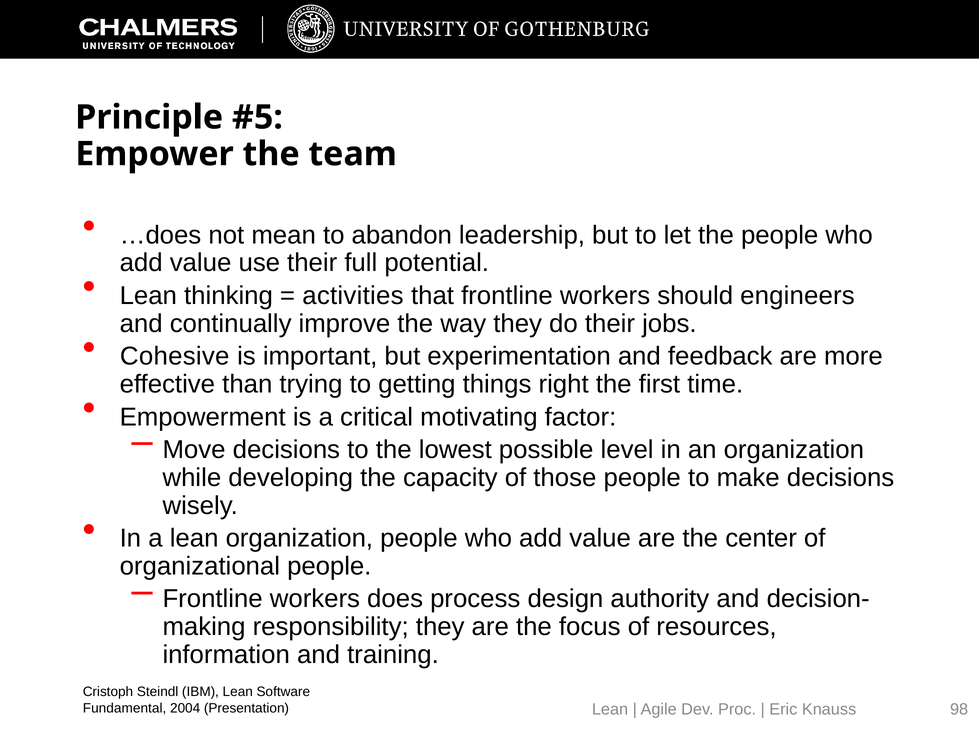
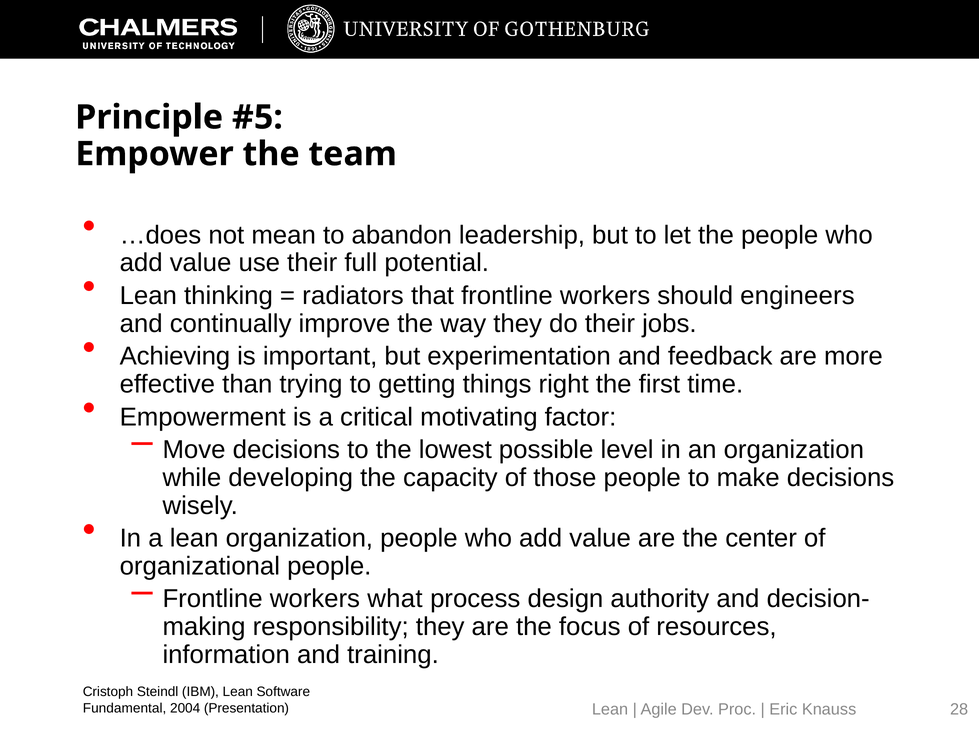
activities: activities -> radiators
Cohesive: Cohesive -> Achieving
does: does -> what
98: 98 -> 28
